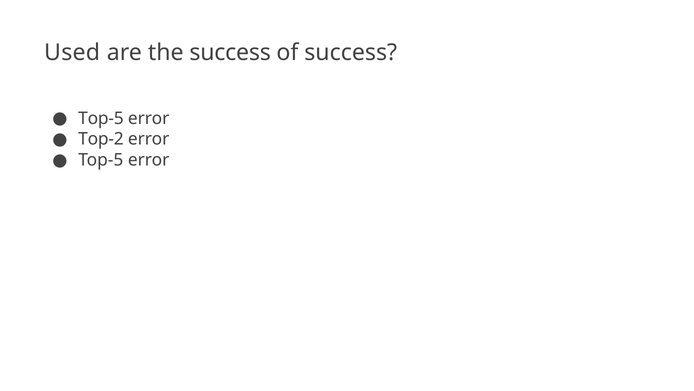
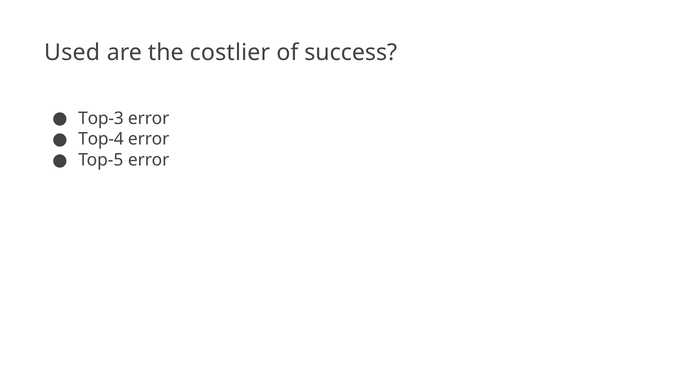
the success: success -> costlier
Top-5 at (101, 118): Top-5 -> Top-3
Top-2: Top-2 -> Top-4
